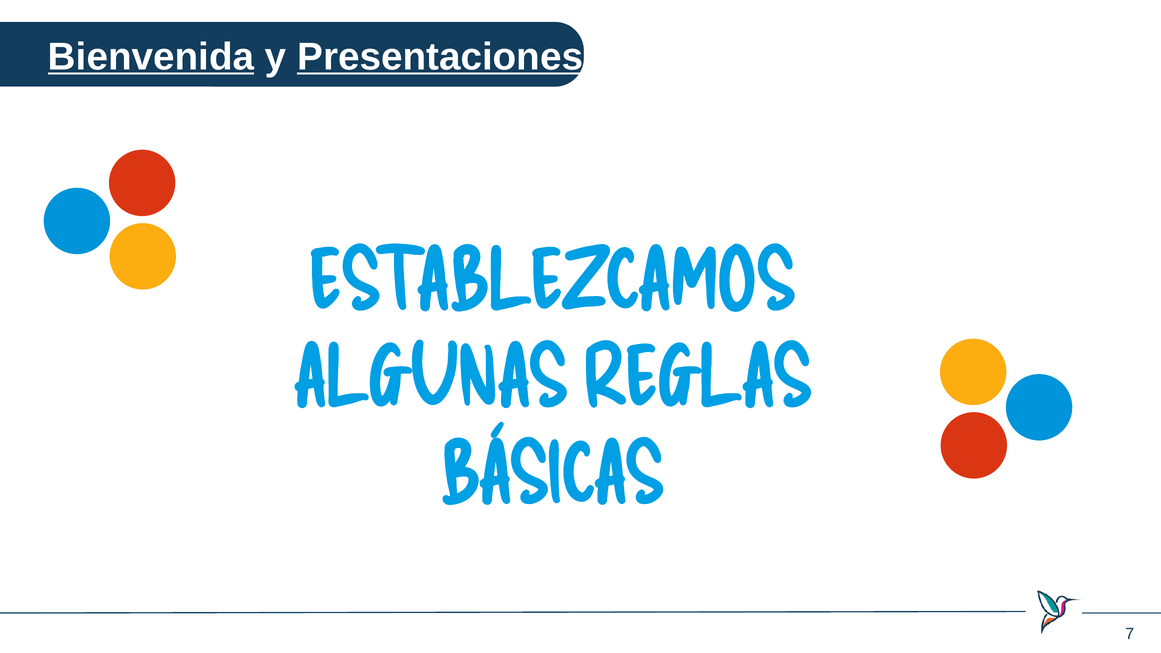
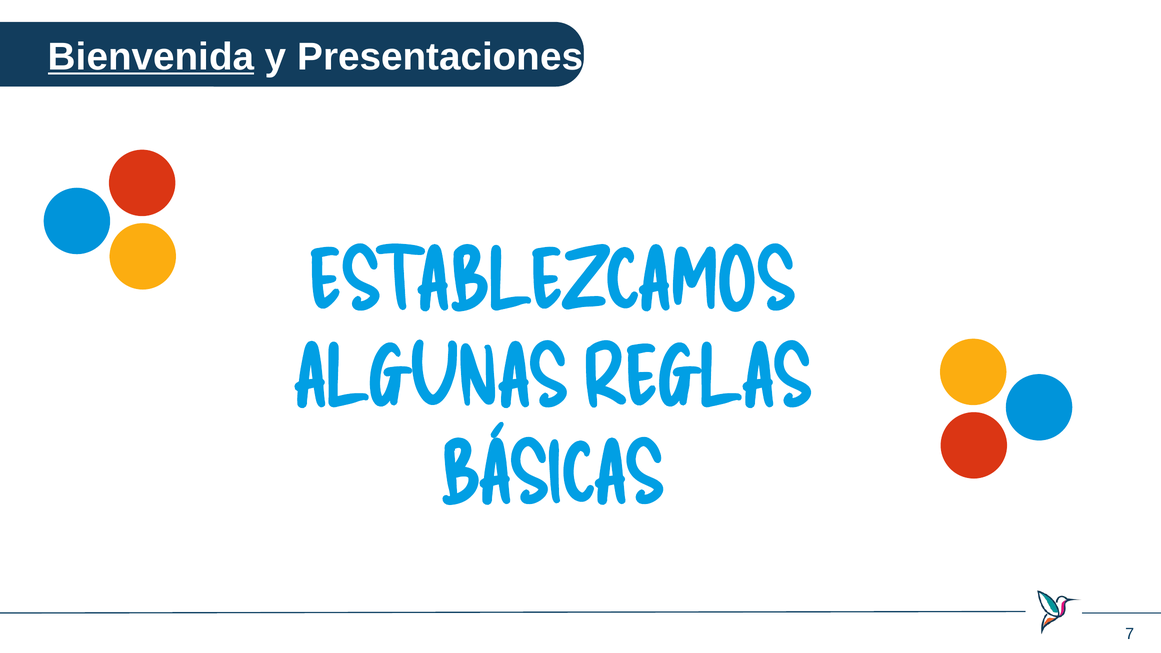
Presentaciones underline: present -> none
